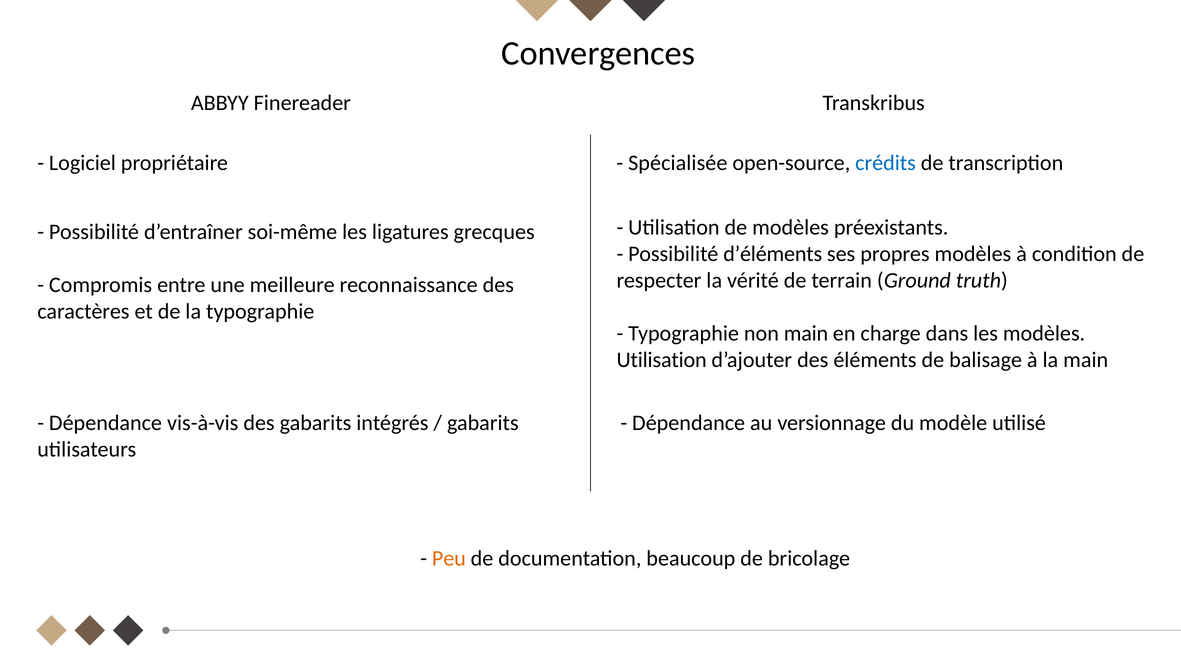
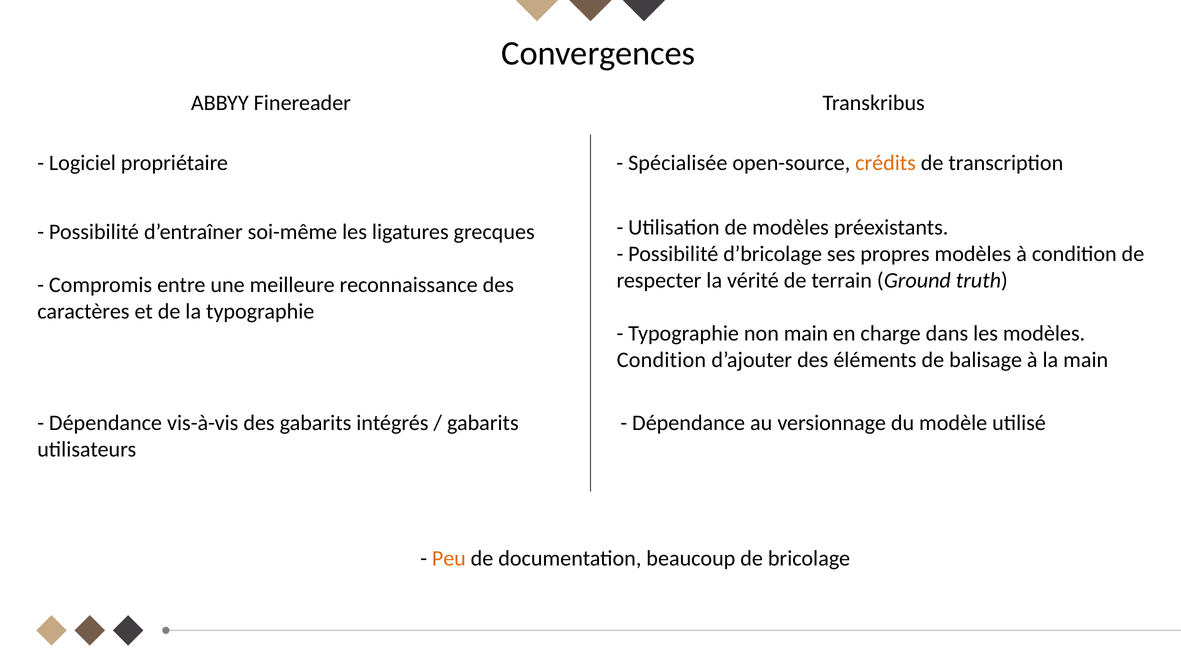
crédits colour: blue -> orange
d’éléments: d’éléments -> d’bricolage
Utilisation at (662, 360): Utilisation -> Condition
